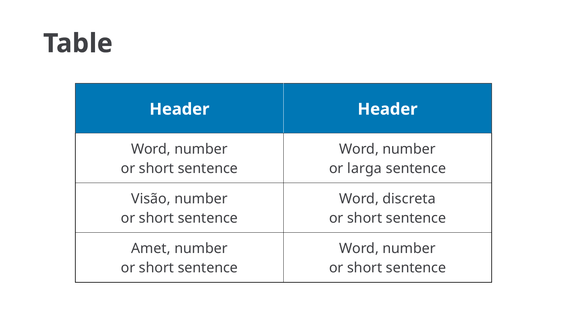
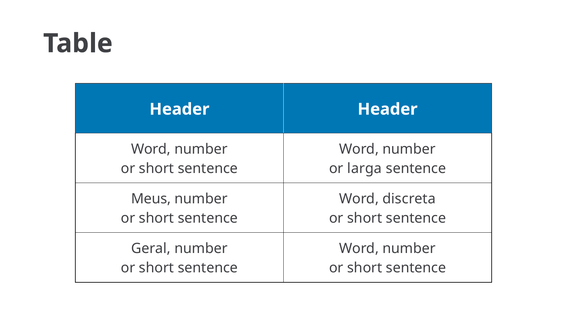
Visão: Visão -> Meus
Amet: Amet -> Geral
